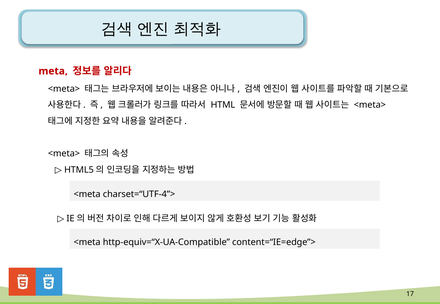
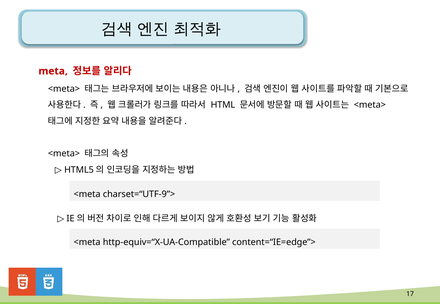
charset=“UTF-4”>: charset=“UTF-4”> -> charset=“UTF-9”>
